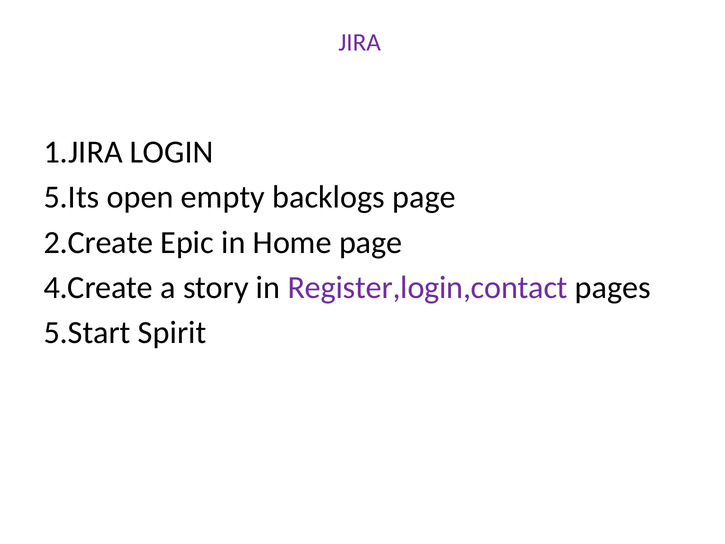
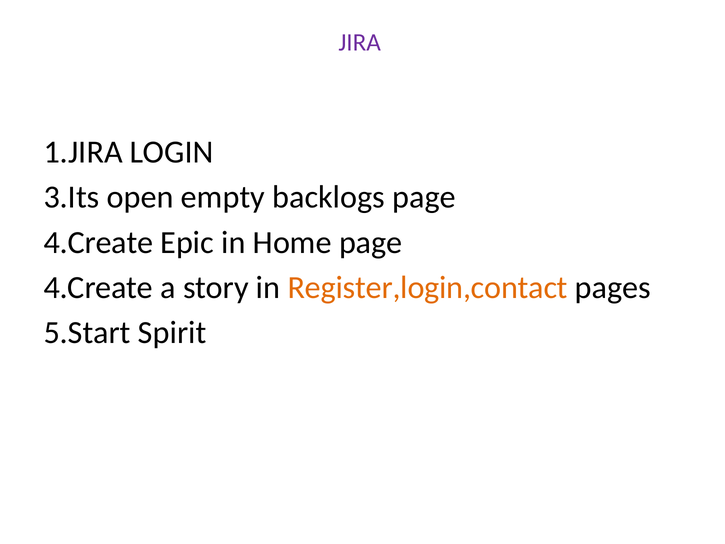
5.Its: 5.Its -> 3.Its
2.Create at (98, 242): 2.Create -> 4.Create
Register,login,contact colour: purple -> orange
